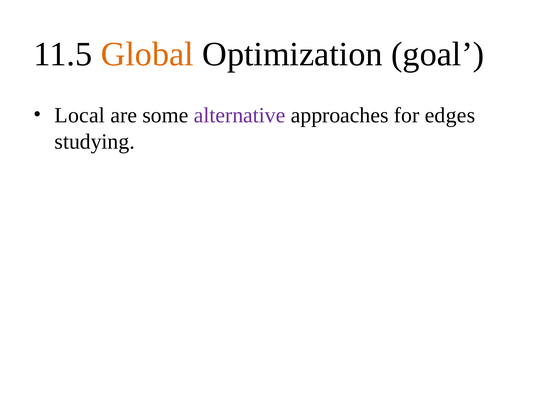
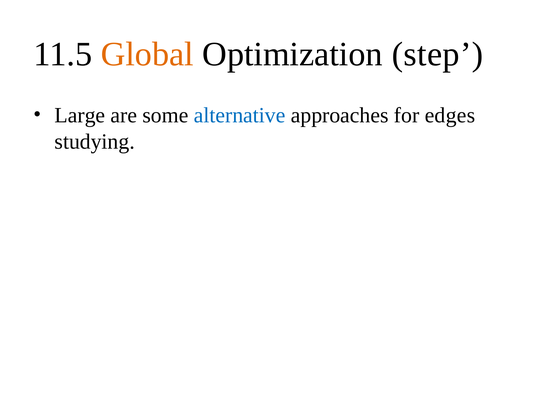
goal: goal -> step
Local: Local -> Large
alternative colour: purple -> blue
